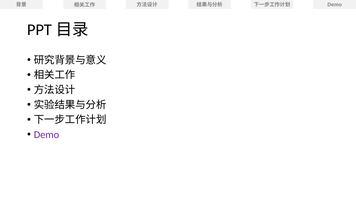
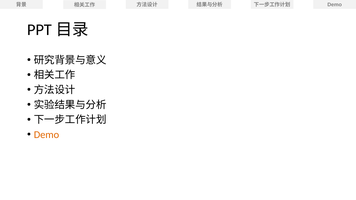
Demo at (46, 135) colour: purple -> orange
